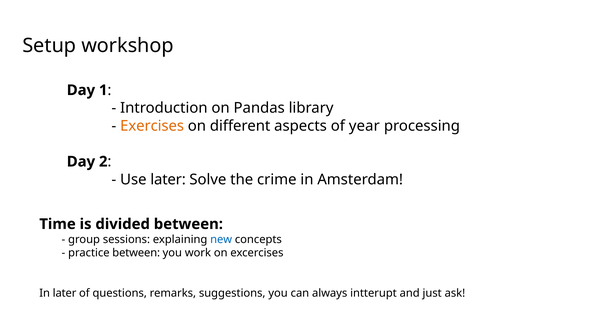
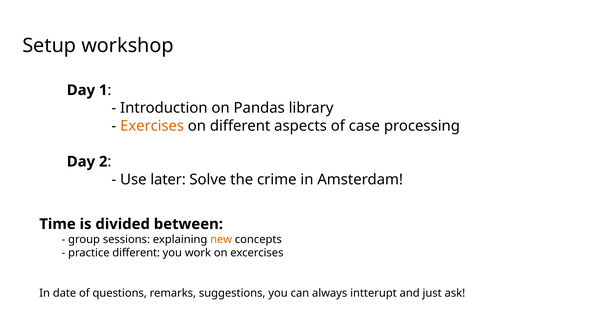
year: year -> case
new colour: blue -> orange
practice between: between -> different
In later: later -> date
